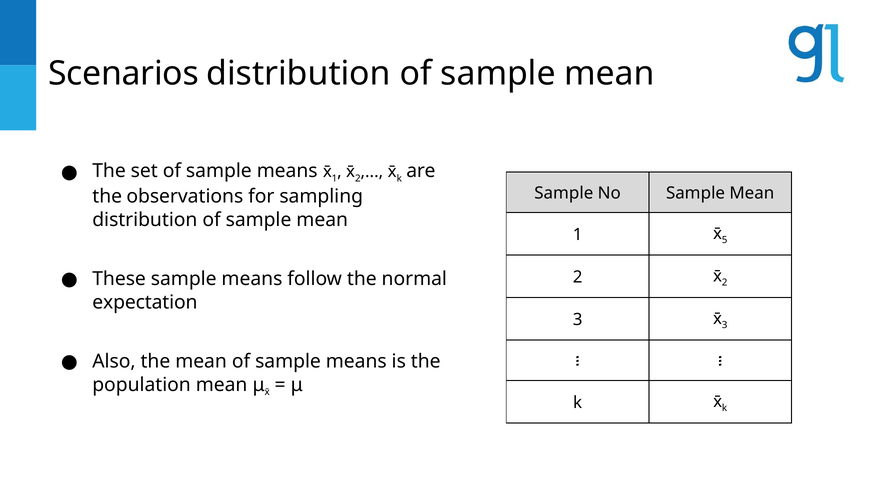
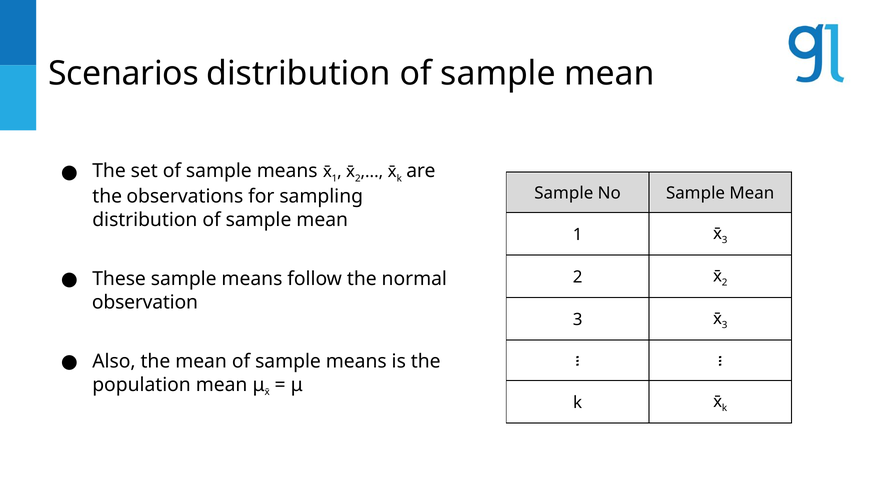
5 at (725, 240): 5 -> 3
expectation: expectation -> observation
